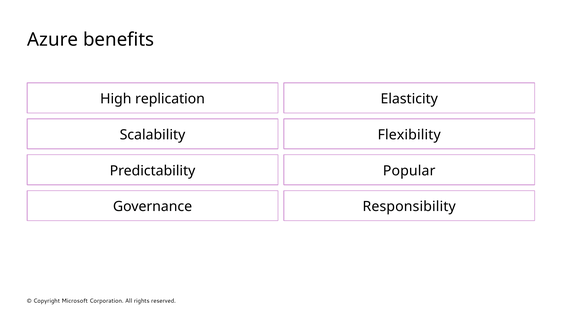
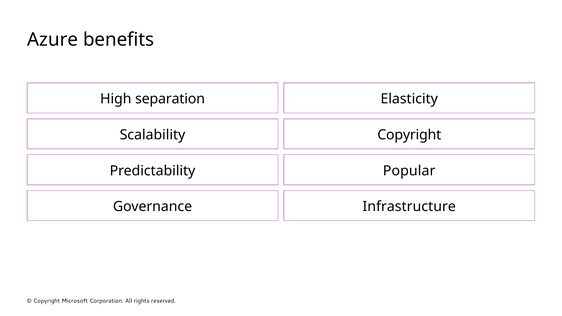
replication: replication -> separation
Scalability Flexibility: Flexibility -> Copyright
Responsibility: Responsibility -> Infrastructure
